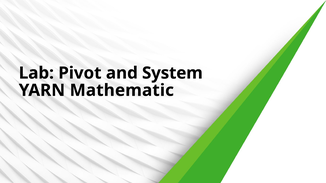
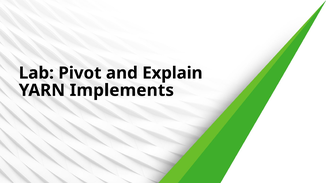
System: System -> Explain
Mathematic: Mathematic -> Implements
